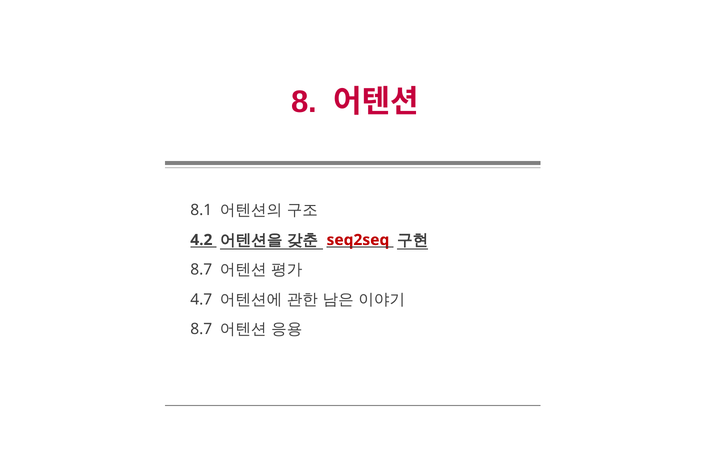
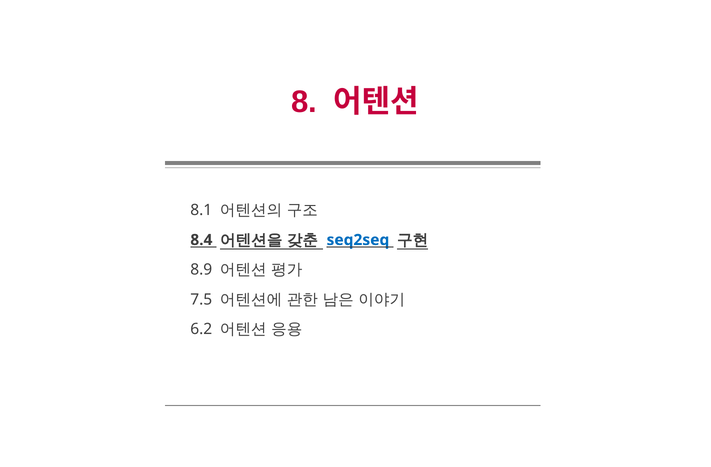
4.2: 4.2 -> 8.4
seq2seq colour: red -> blue
8.7 at (201, 270): 8.7 -> 8.9
4.7: 4.7 -> 7.5
8.7 at (201, 329): 8.7 -> 6.2
